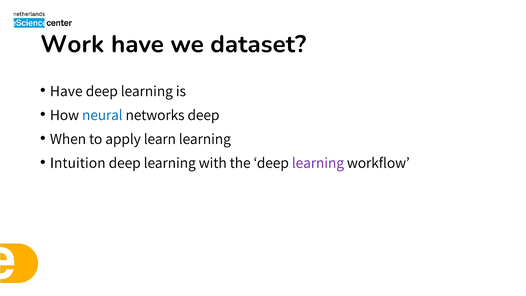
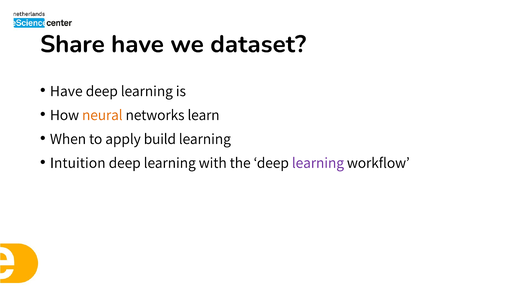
Work: Work -> Share
neural colour: blue -> orange
networks deep: deep -> learn
learn: learn -> build
